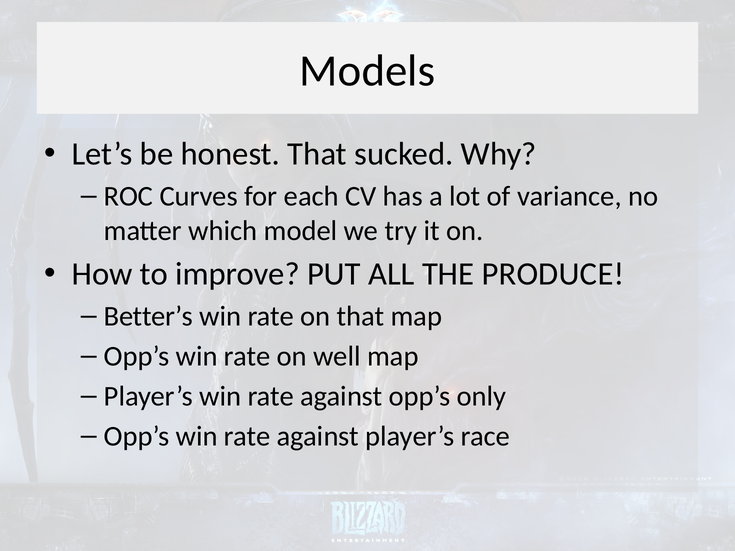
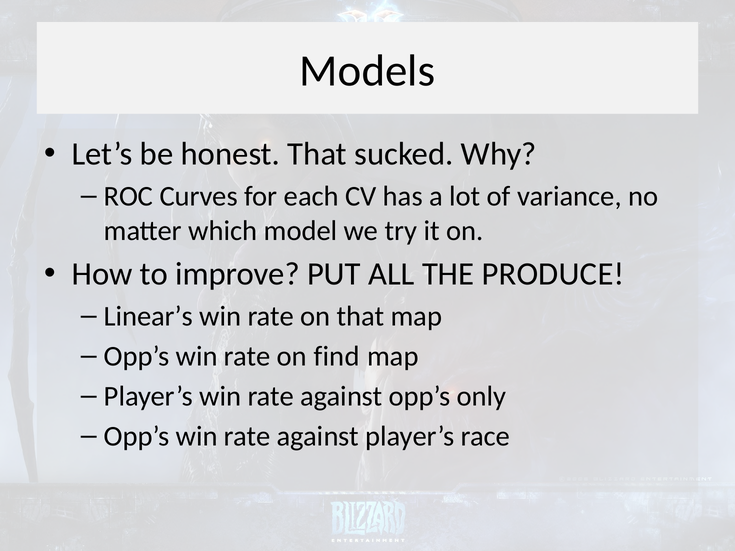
Better’s: Better’s -> Linear’s
well: well -> find
